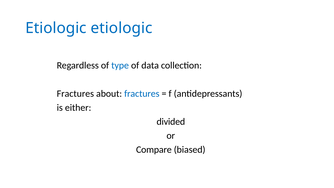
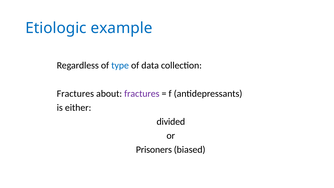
Etiologic etiologic: etiologic -> example
fractures at (142, 93) colour: blue -> purple
Compare: Compare -> Prisoners
